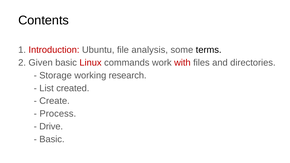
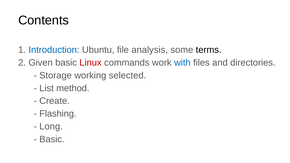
Introduction colour: red -> blue
with colour: red -> blue
research: research -> selected
created: created -> method
Process: Process -> Flashing
Drive: Drive -> Long
